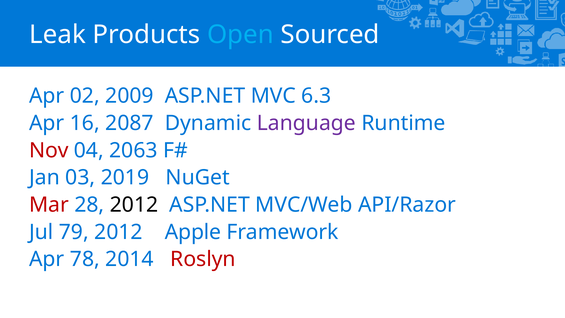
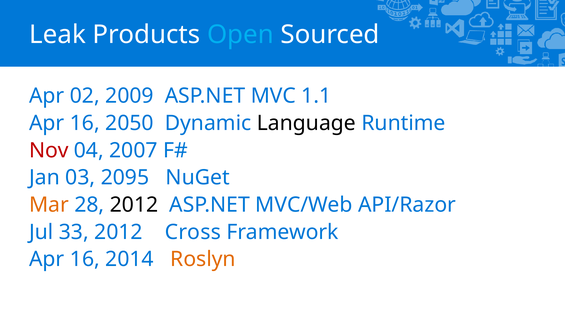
6.3: 6.3 -> 1.1
2087: 2087 -> 2050
Language colour: purple -> black
2063: 2063 -> 2007
2019: 2019 -> 2095
Mar colour: red -> orange
79: 79 -> 33
Apple: Apple -> Cross
78 at (85, 259): 78 -> 16
Roslyn colour: red -> orange
